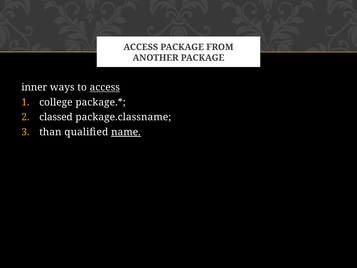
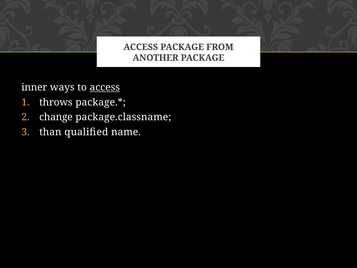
college: college -> throws
classed: classed -> change
name underline: present -> none
